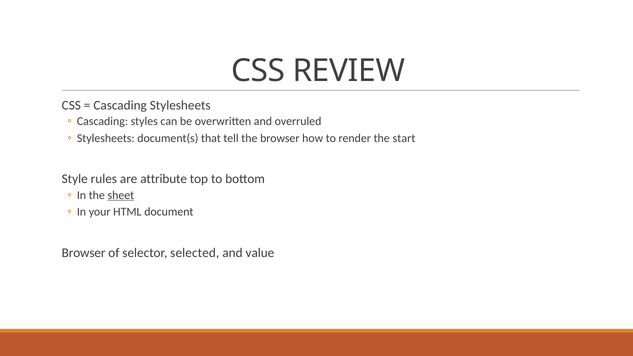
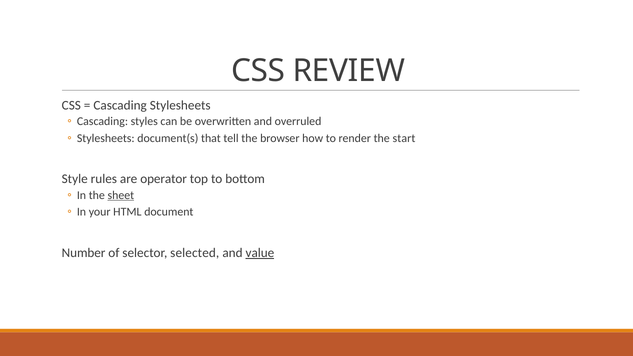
attribute: attribute -> operator
Browser at (84, 253): Browser -> Number
value underline: none -> present
